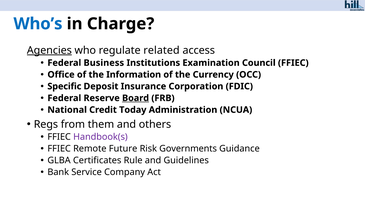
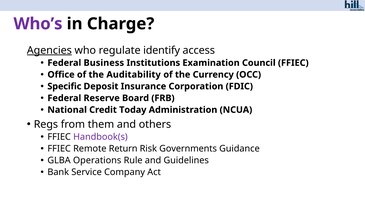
Who’s colour: blue -> purple
related: related -> identify
Information: Information -> Auditability
Board underline: present -> none
Future: Future -> Return
Certificates: Certificates -> Operations
